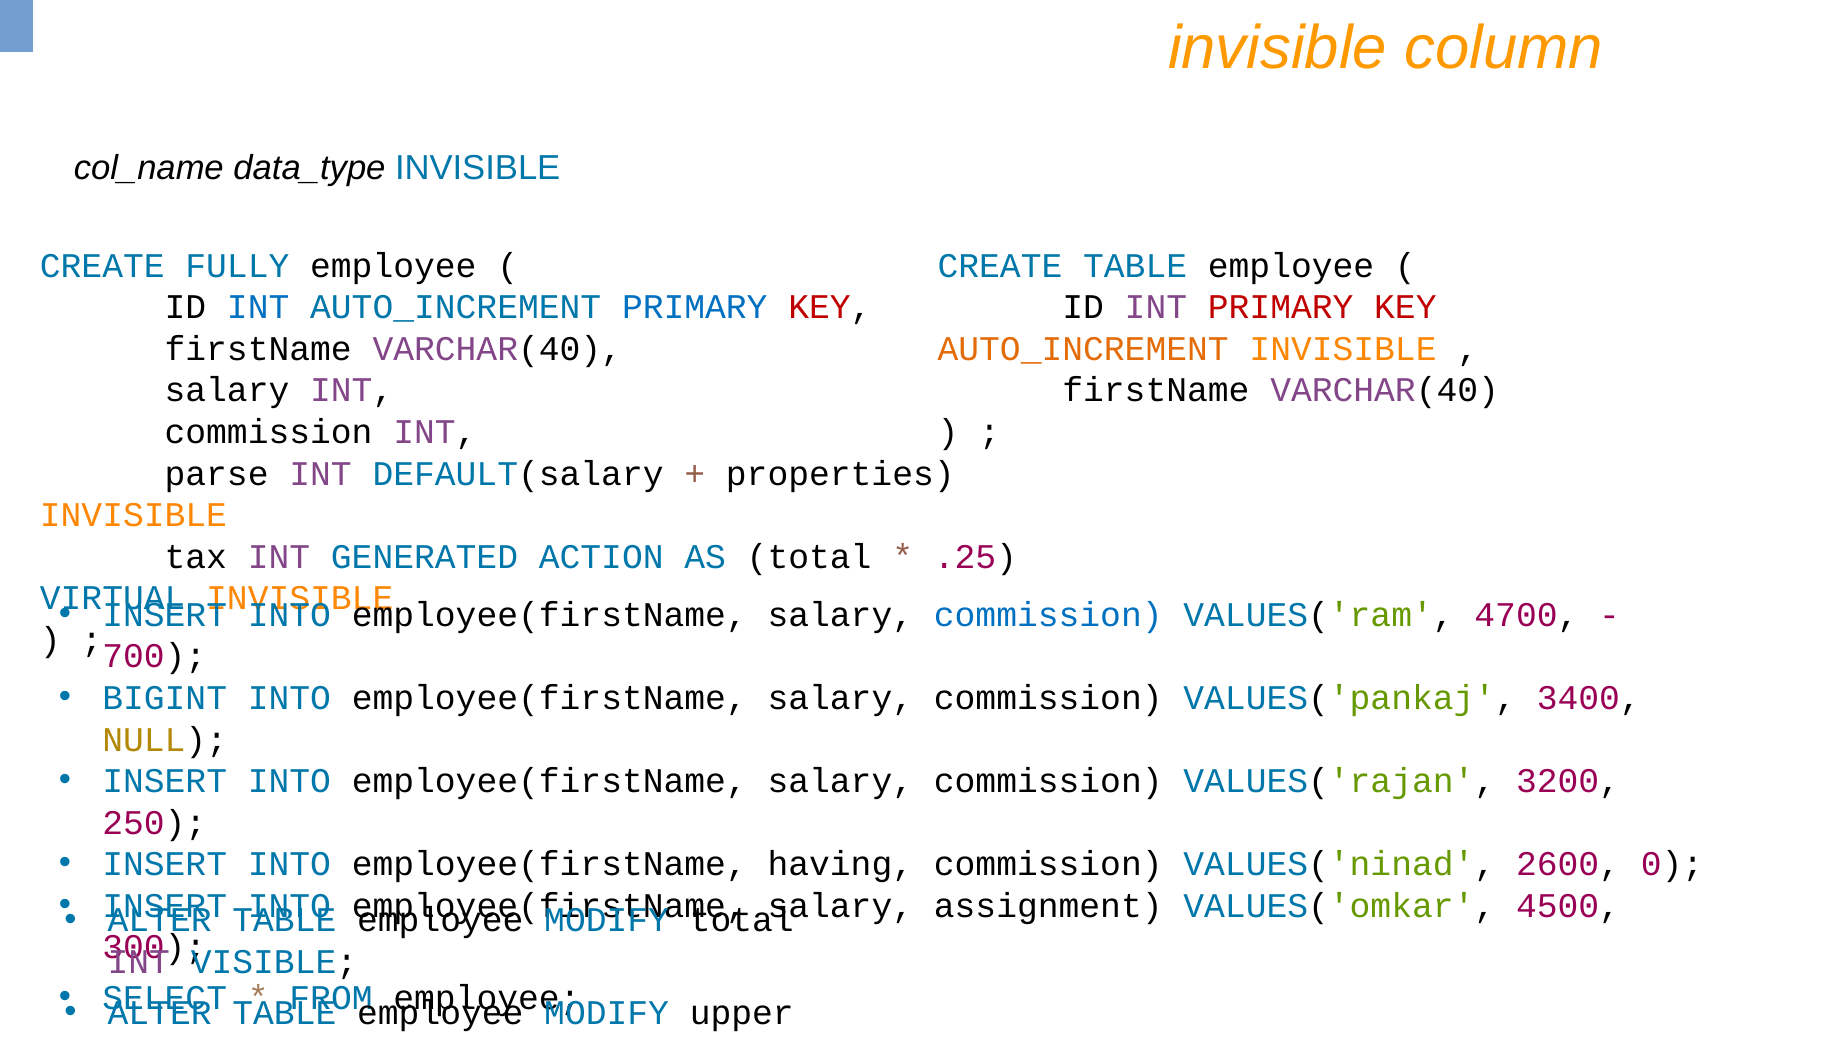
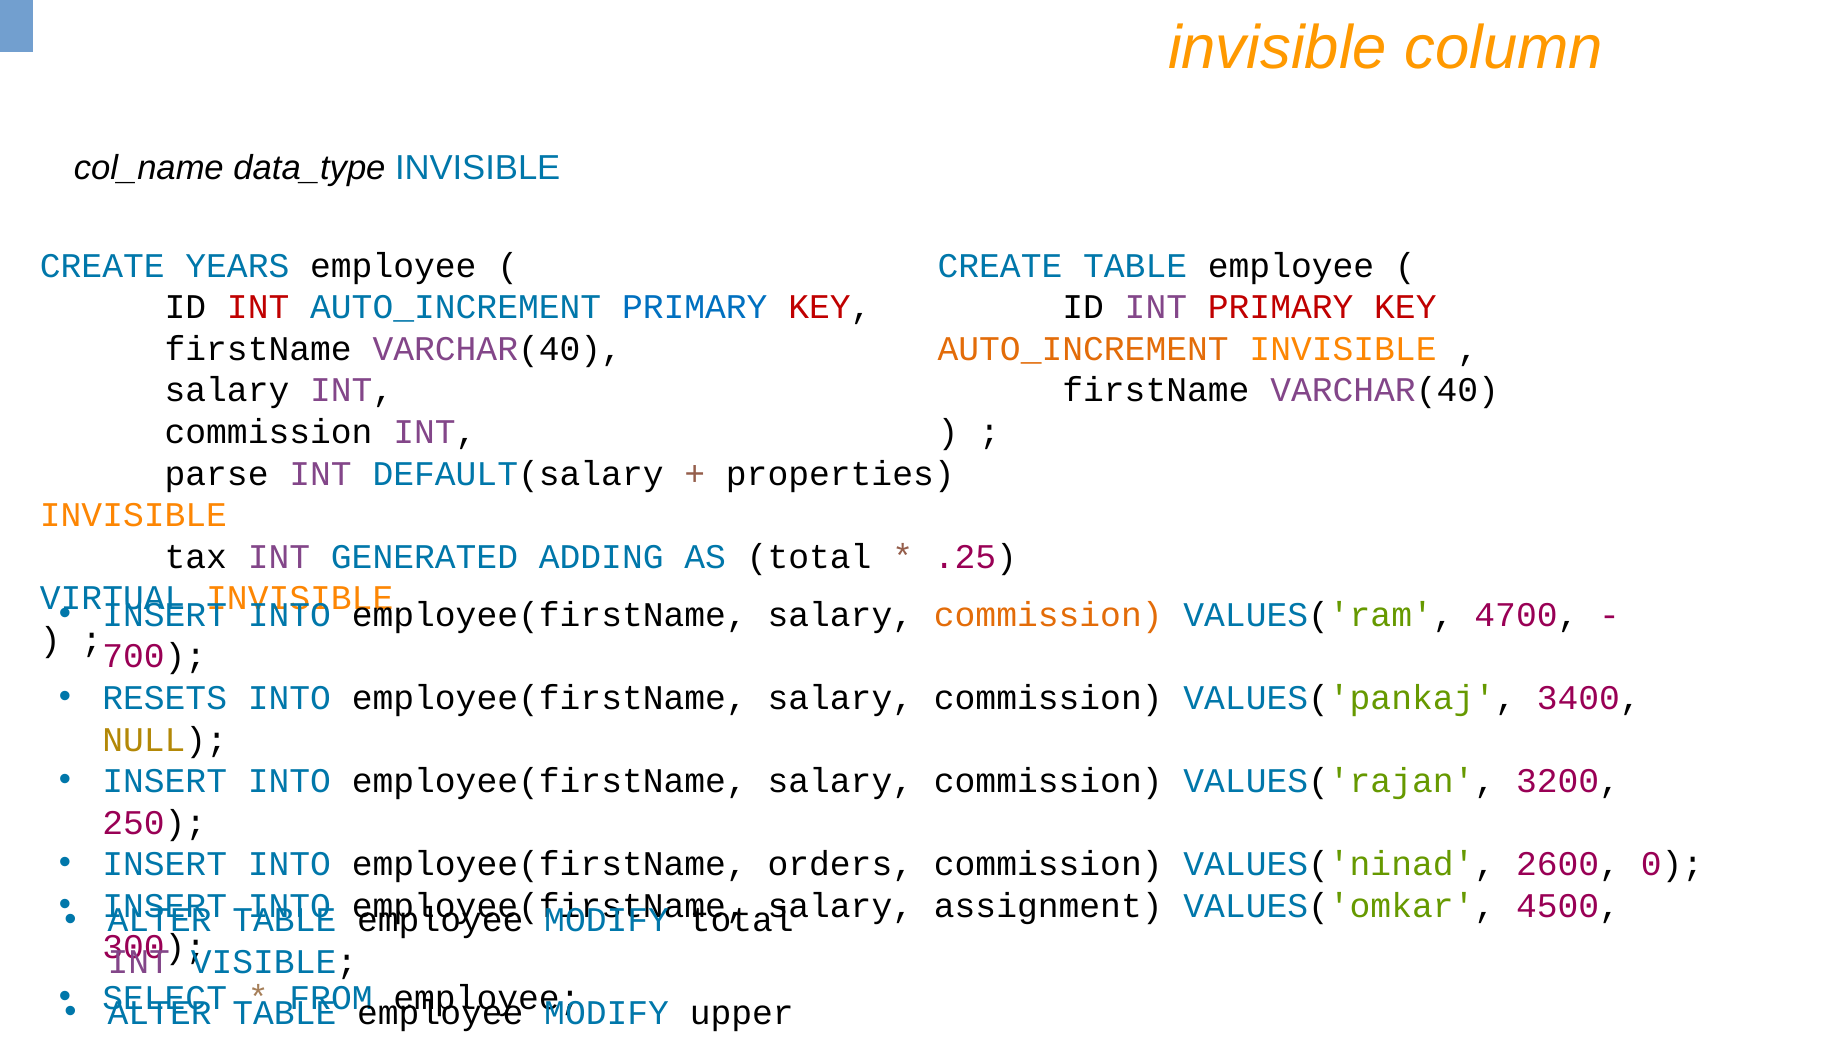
FULLY: FULLY -> YEARS
INT at (258, 308) colour: blue -> red
ACTION: ACTION -> ADDING
commission at (1048, 615) colour: blue -> orange
BIGINT: BIGINT -> RESETS
having: having -> orders
